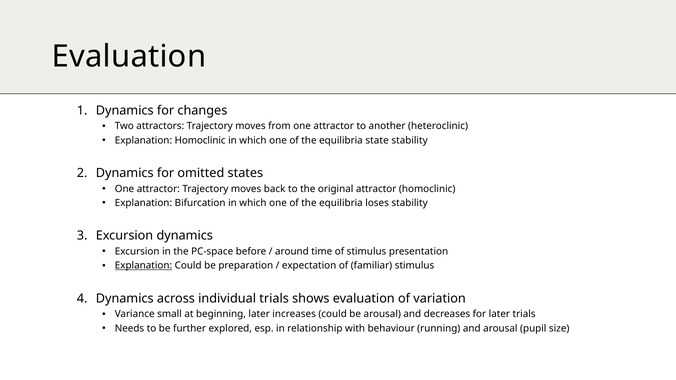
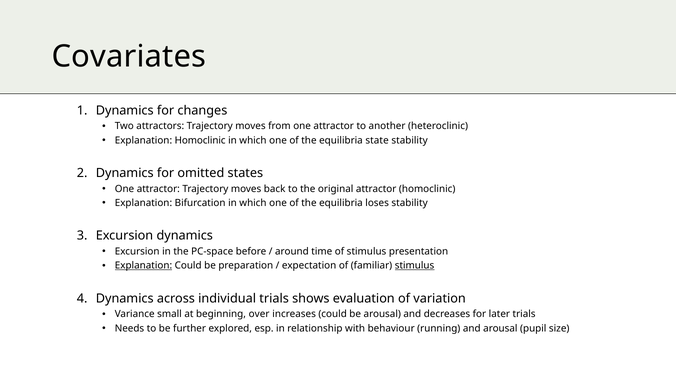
Evaluation at (129, 57): Evaluation -> Covariates
stimulus at (415, 266) underline: none -> present
beginning later: later -> over
